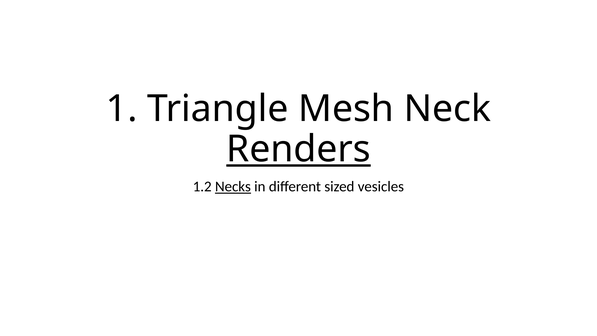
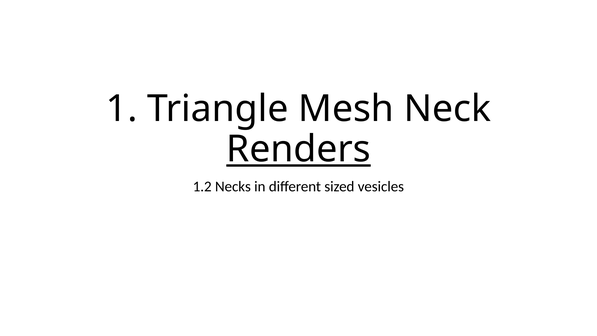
Necks underline: present -> none
